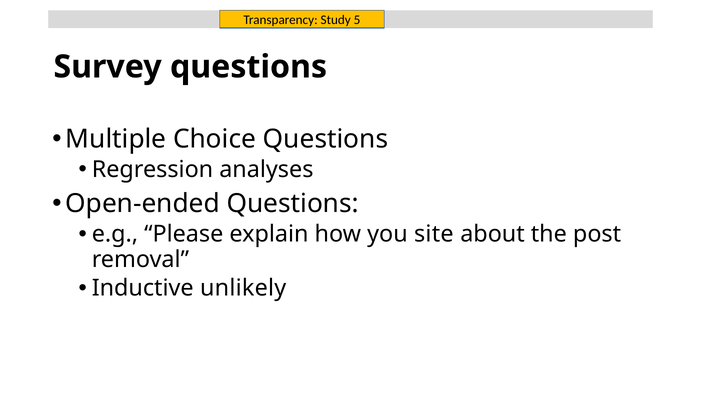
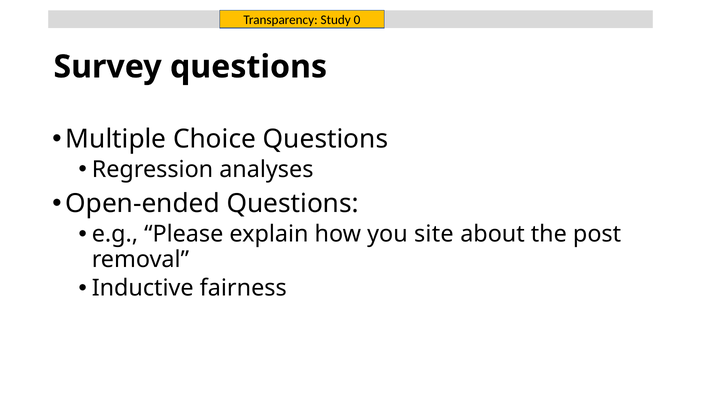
5: 5 -> 0
unlikely: unlikely -> fairness
